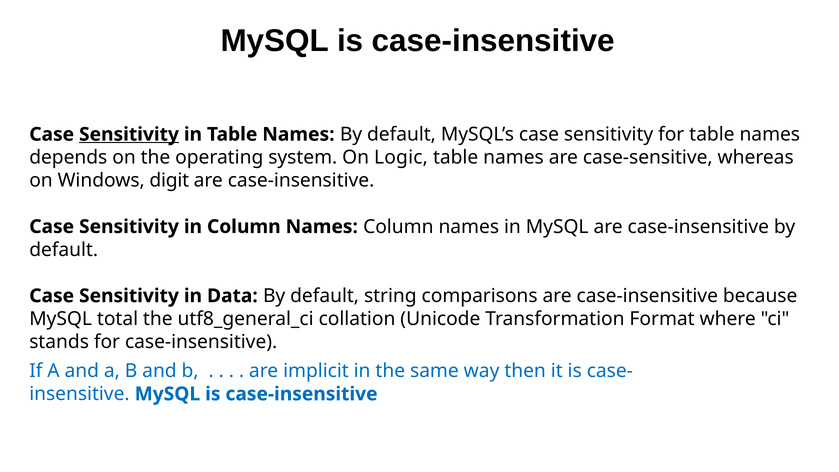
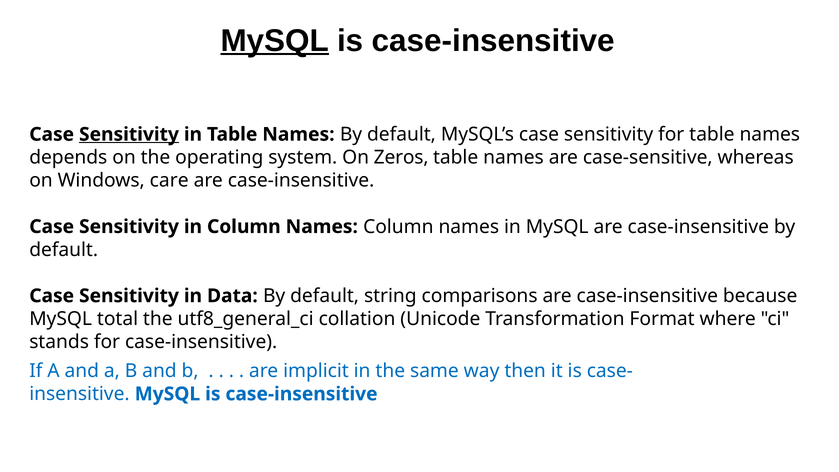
MySQL at (275, 41) underline: none -> present
Logic: Logic -> Zeros
digit: digit -> care
